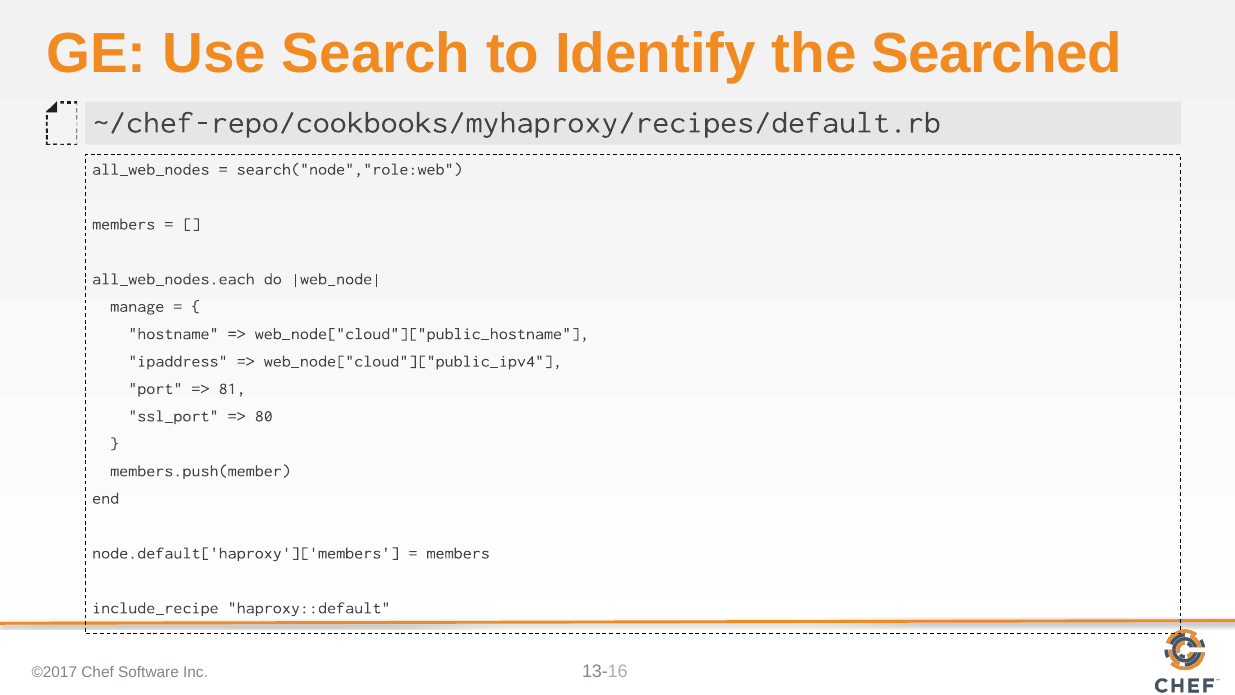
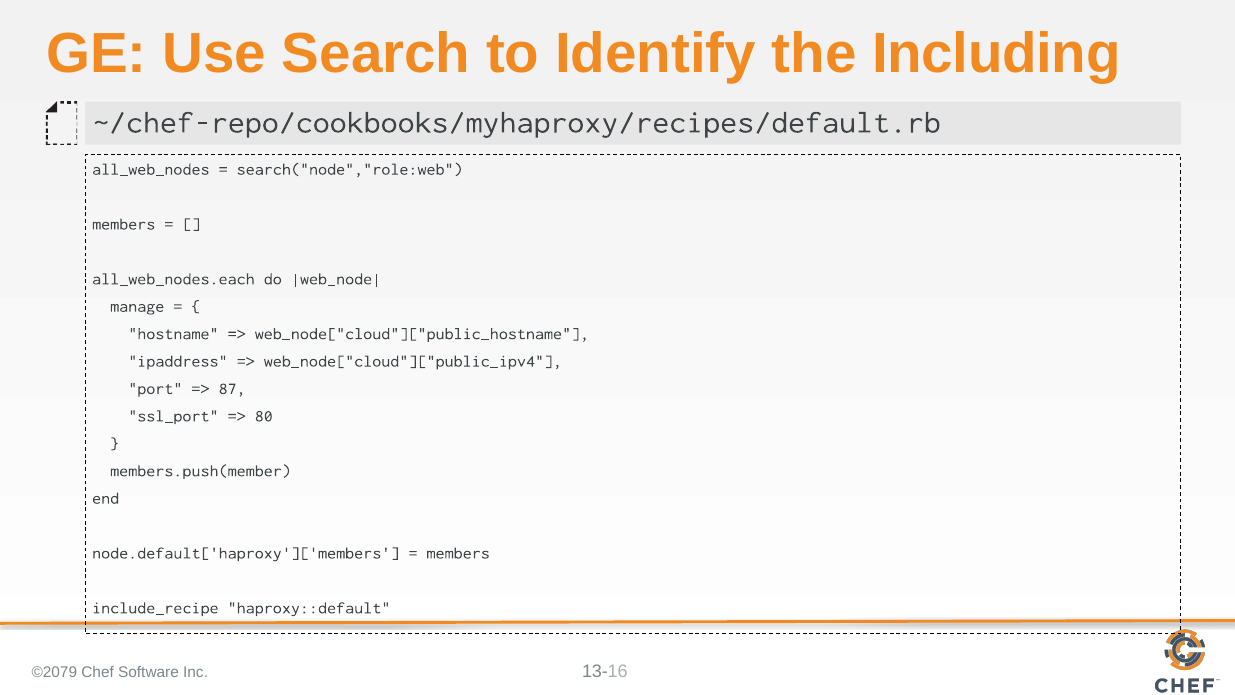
Searched: Searched -> Including
81: 81 -> 87
©2017: ©2017 -> ©2079
